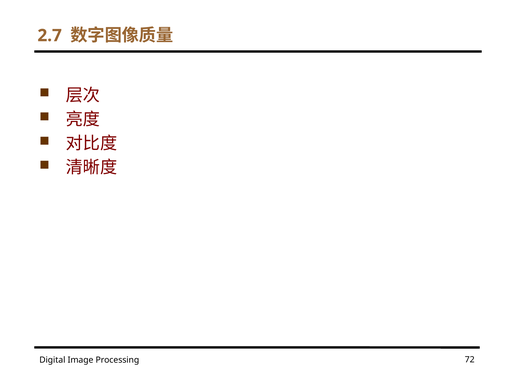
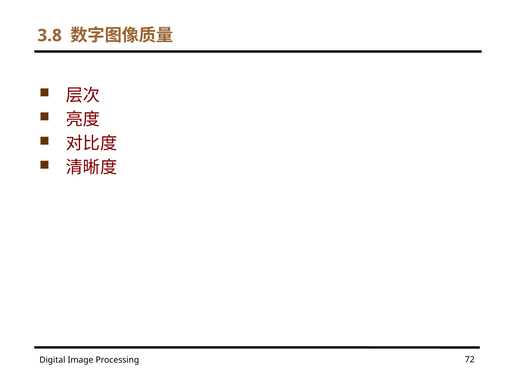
2.7: 2.7 -> 3.8
